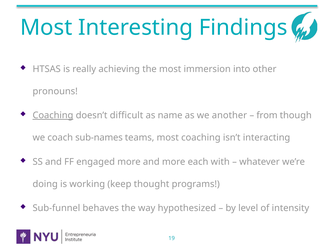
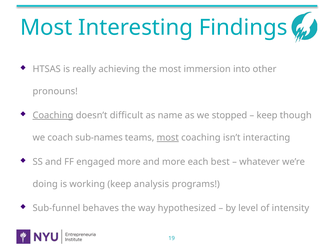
another: another -> stopped
from at (267, 116): from -> keep
most at (168, 138) underline: none -> present
with: with -> best
thought: thought -> analysis
